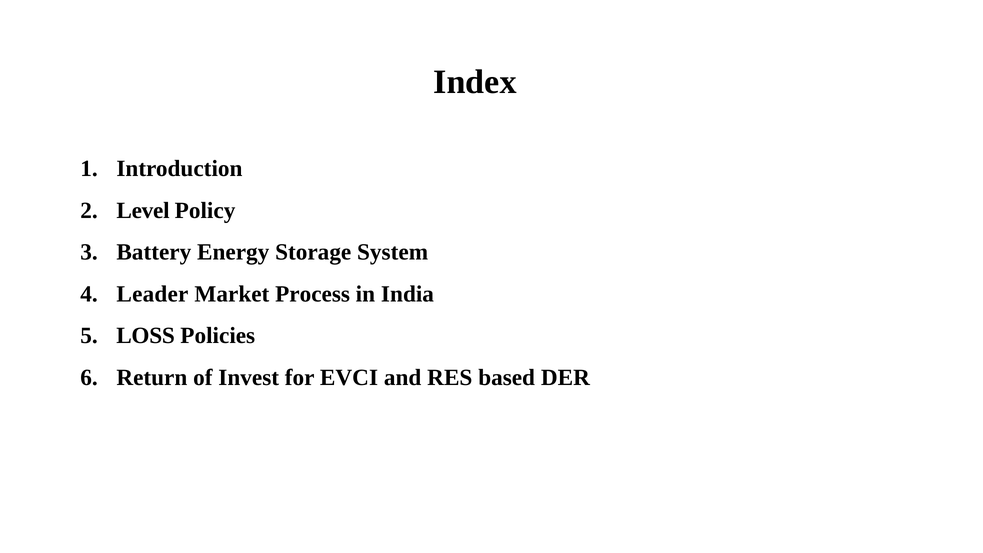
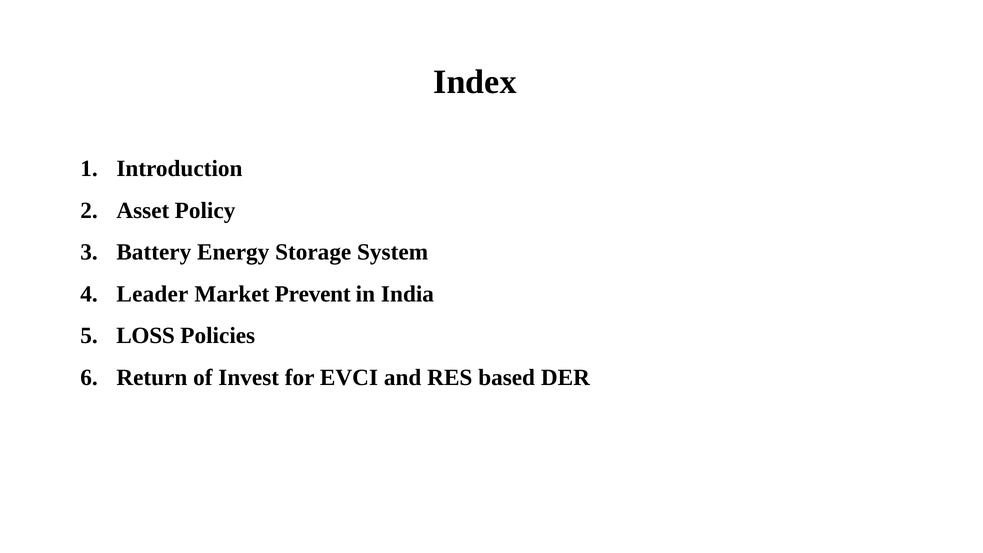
Level: Level -> Asset
Process: Process -> Prevent
